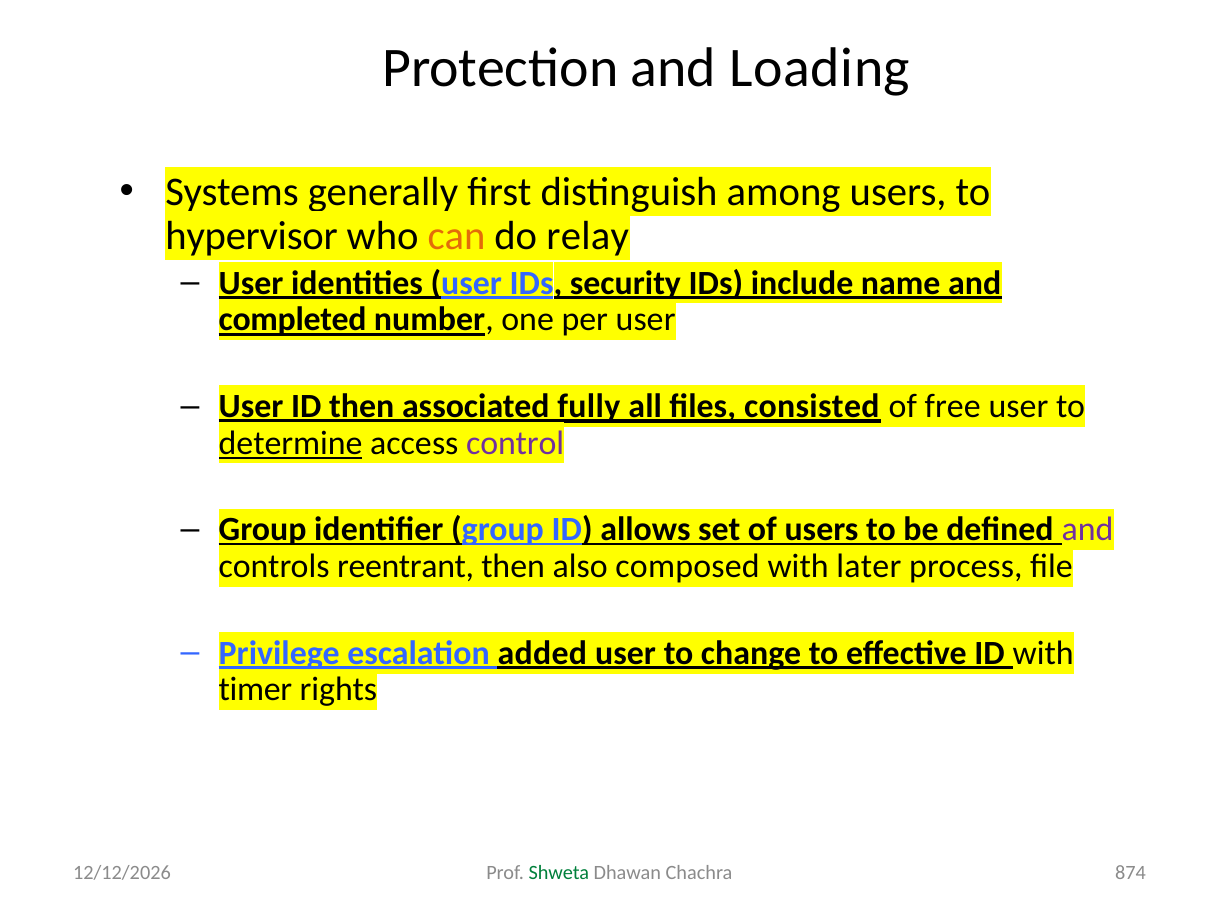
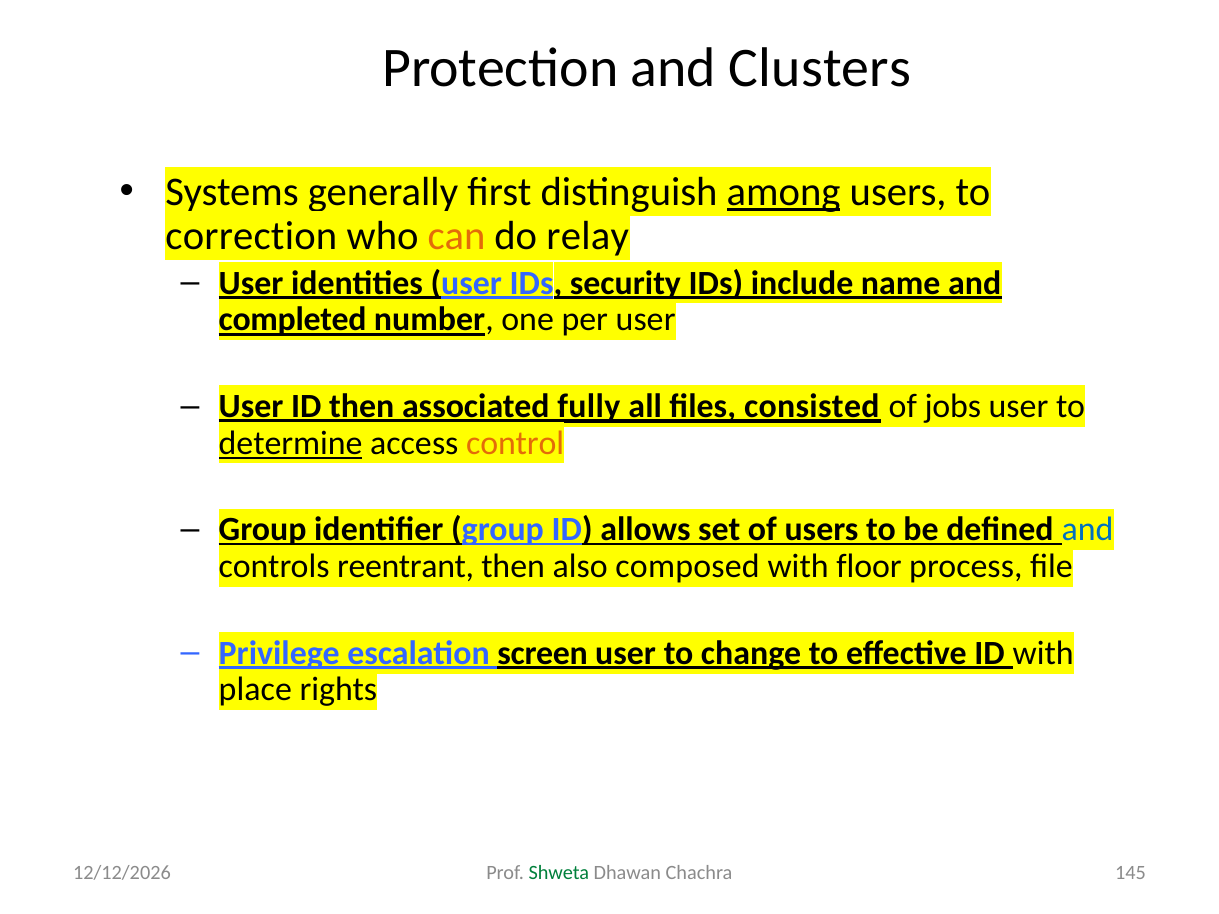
Loading: Loading -> Clusters
among underline: none -> present
hypervisor: hypervisor -> correction
free: free -> jobs
control colour: purple -> orange
and at (1088, 530) colour: purple -> blue
later: later -> floor
added: added -> screen
timer: timer -> place
874: 874 -> 145
